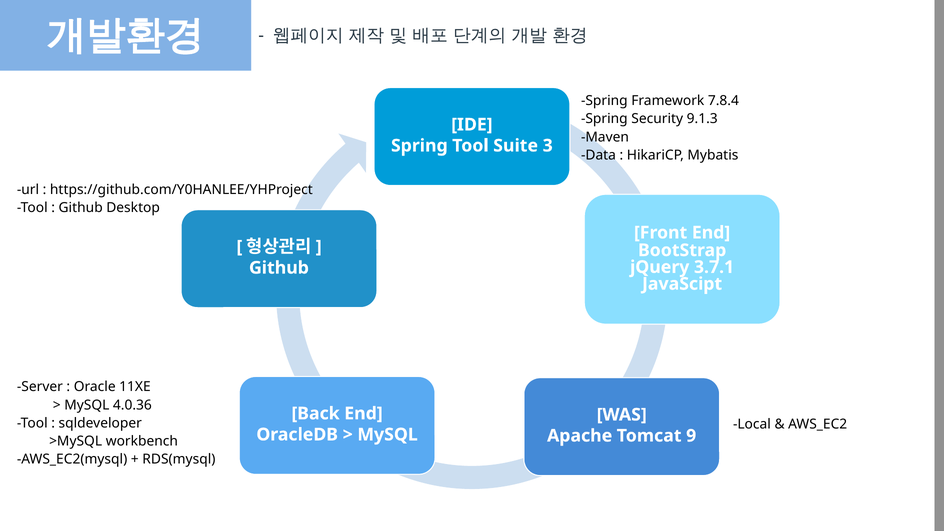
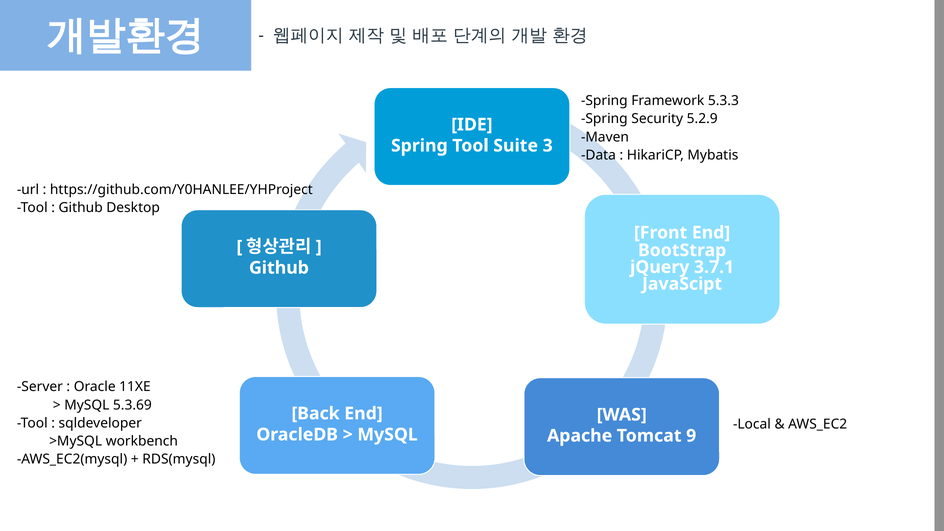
7.8.4: 7.8.4 -> 5.3.3
9.1.3: 9.1.3 -> 5.2.9
4.0.36: 4.0.36 -> 5.3.69
